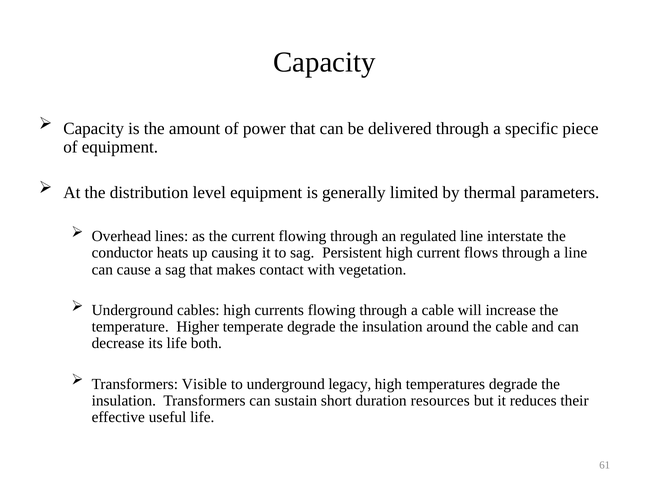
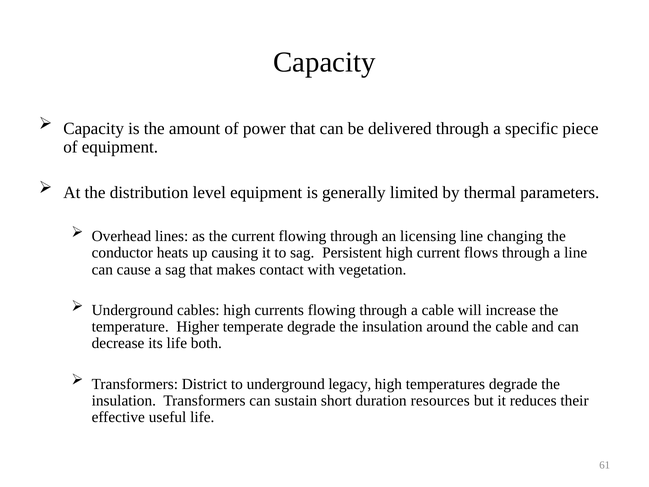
regulated: regulated -> licensing
interstate: interstate -> changing
Visible: Visible -> District
